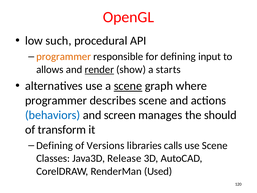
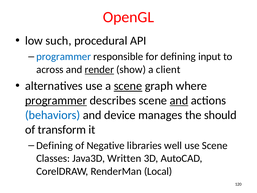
programmer at (64, 57) colour: orange -> blue
allows: allows -> across
starts: starts -> client
programmer at (56, 100) underline: none -> present
and at (179, 100) underline: none -> present
screen: screen -> device
Versions: Versions -> Negative
calls: calls -> well
Release: Release -> Written
Used: Used -> Local
